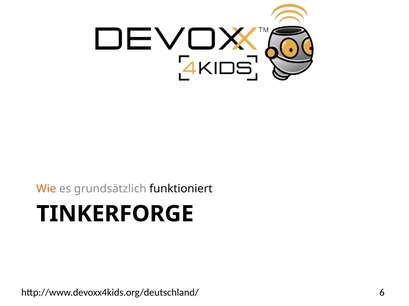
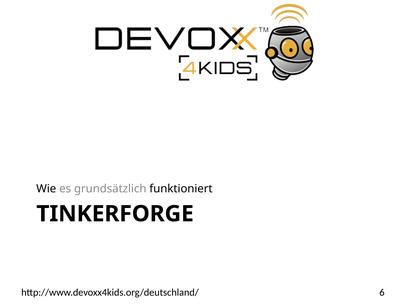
Wie colour: orange -> black
